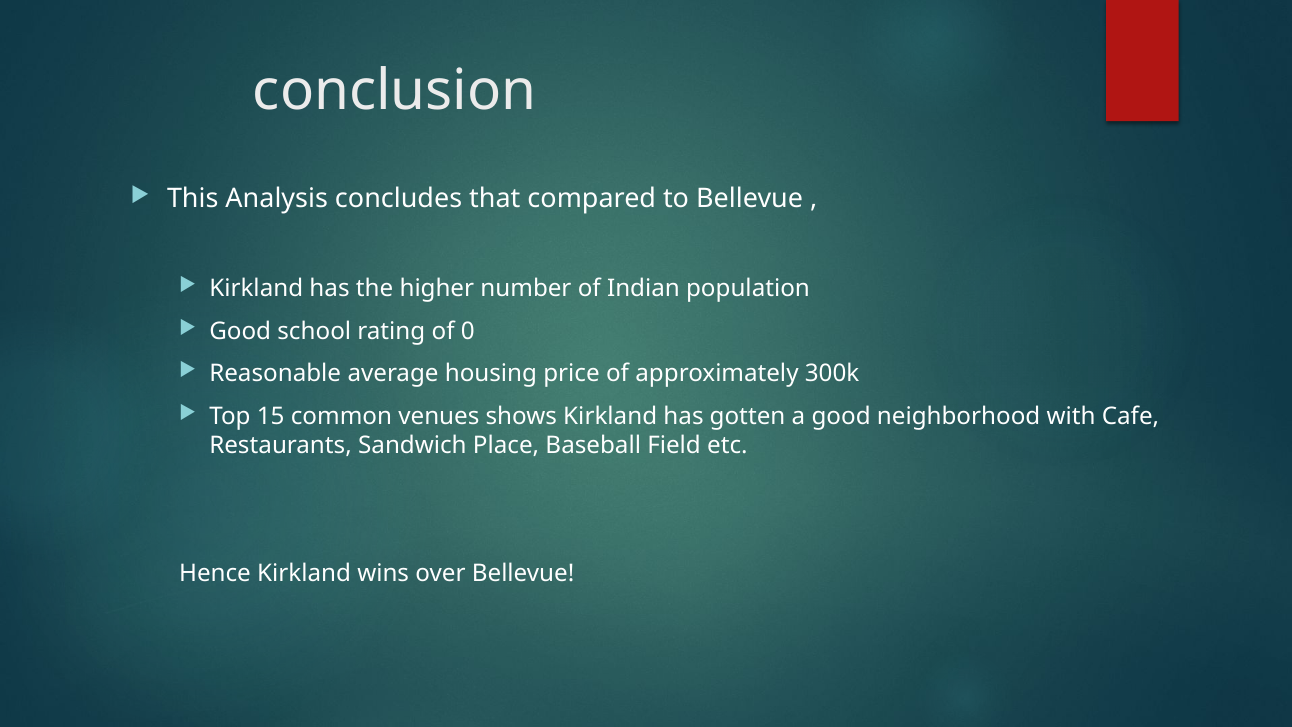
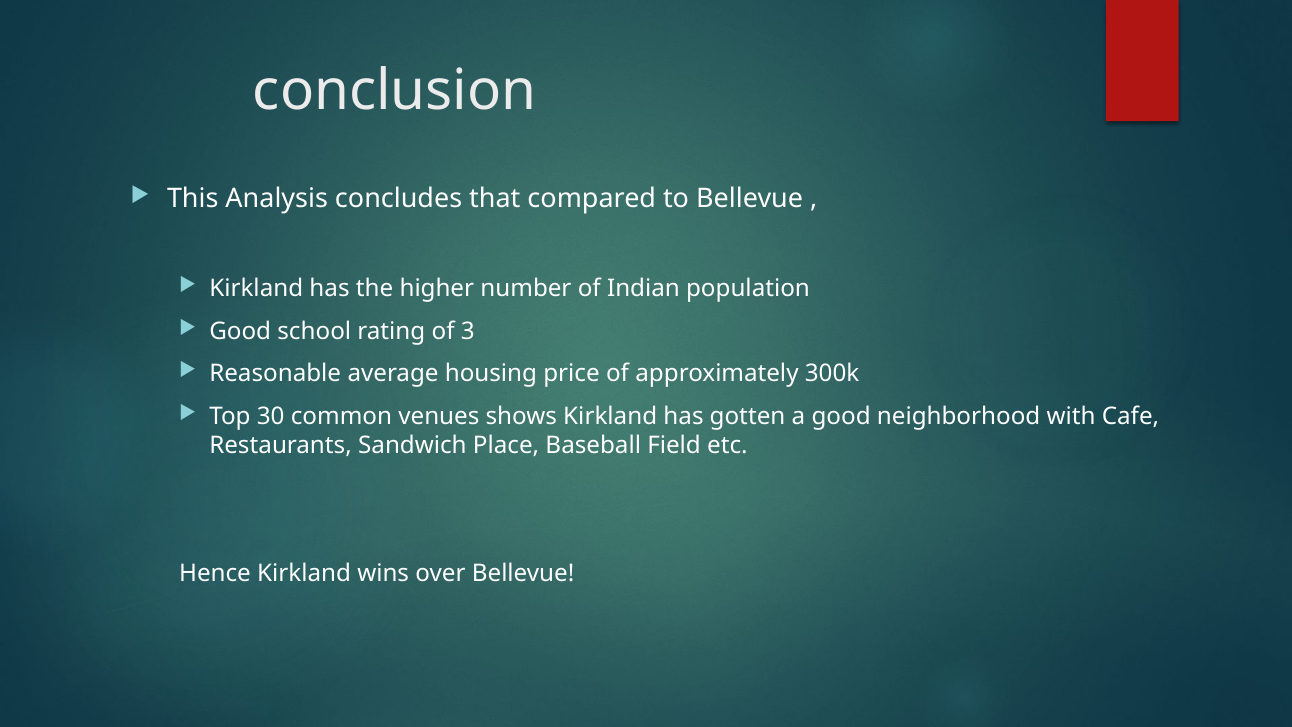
0: 0 -> 3
15: 15 -> 30
